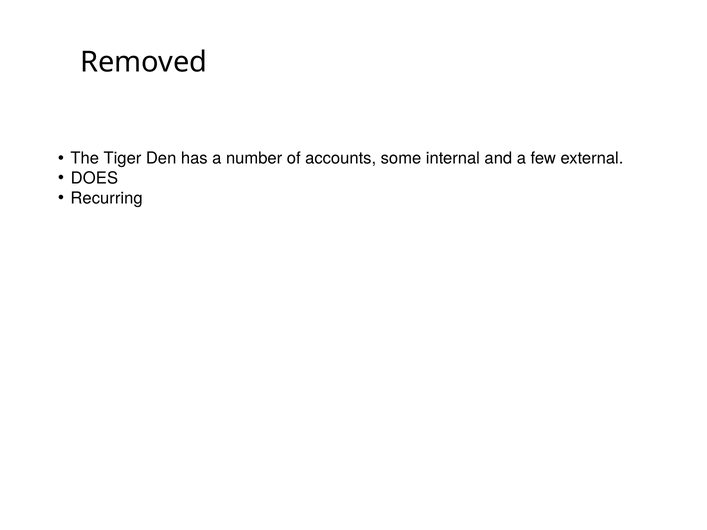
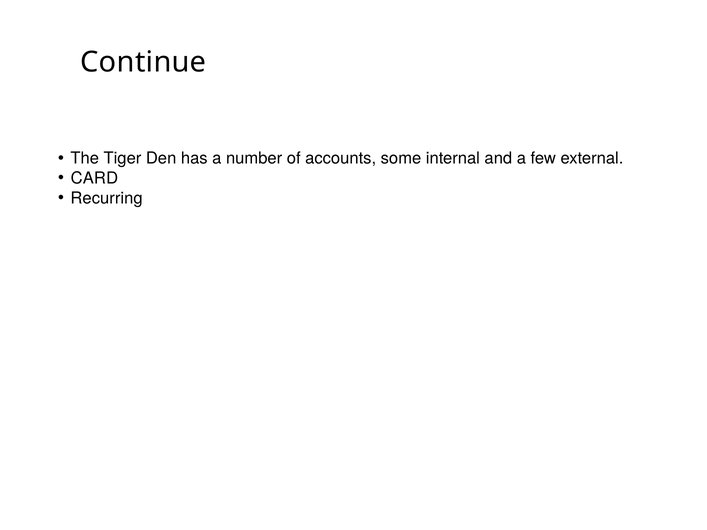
Removed: Removed -> Continue
DOES: DOES -> CARD
